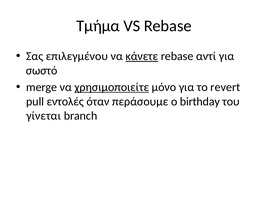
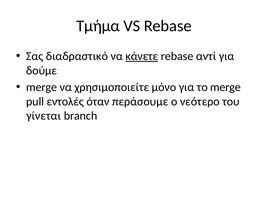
επιλεγμένου: επιλεγμένου -> διαδραστικό
σωστό: σωστό -> δούμε
χρησιμοποιείτε underline: present -> none
το revert: revert -> merge
birthday: birthday -> νεότερο
